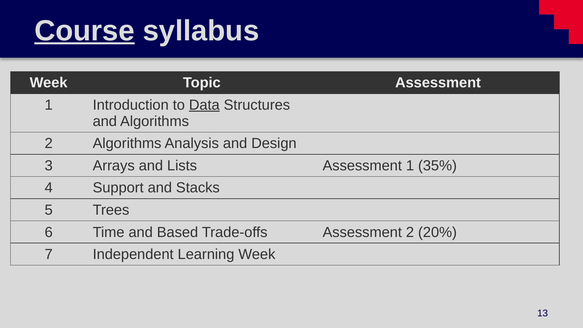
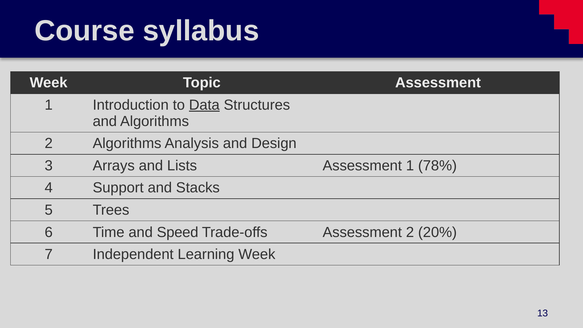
Course underline: present -> none
35%: 35% -> 78%
Based: Based -> Speed
